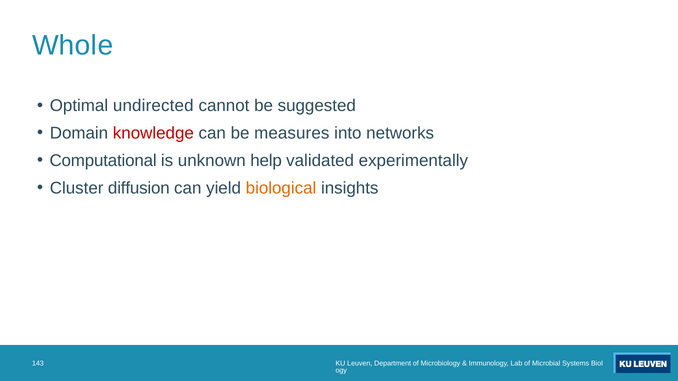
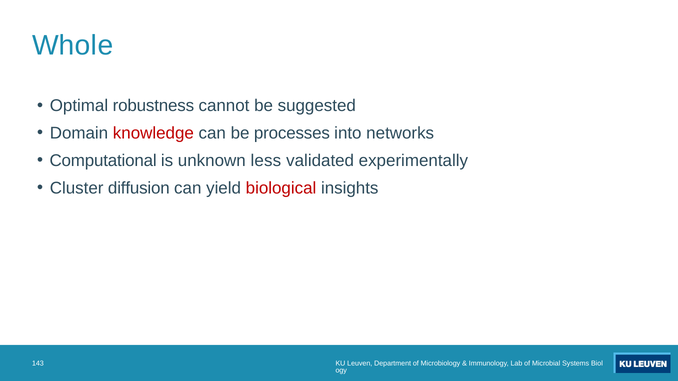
undirected: undirected -> robustness
measures: measures -> processes
help: help -> less
biological colour: orange -> red
